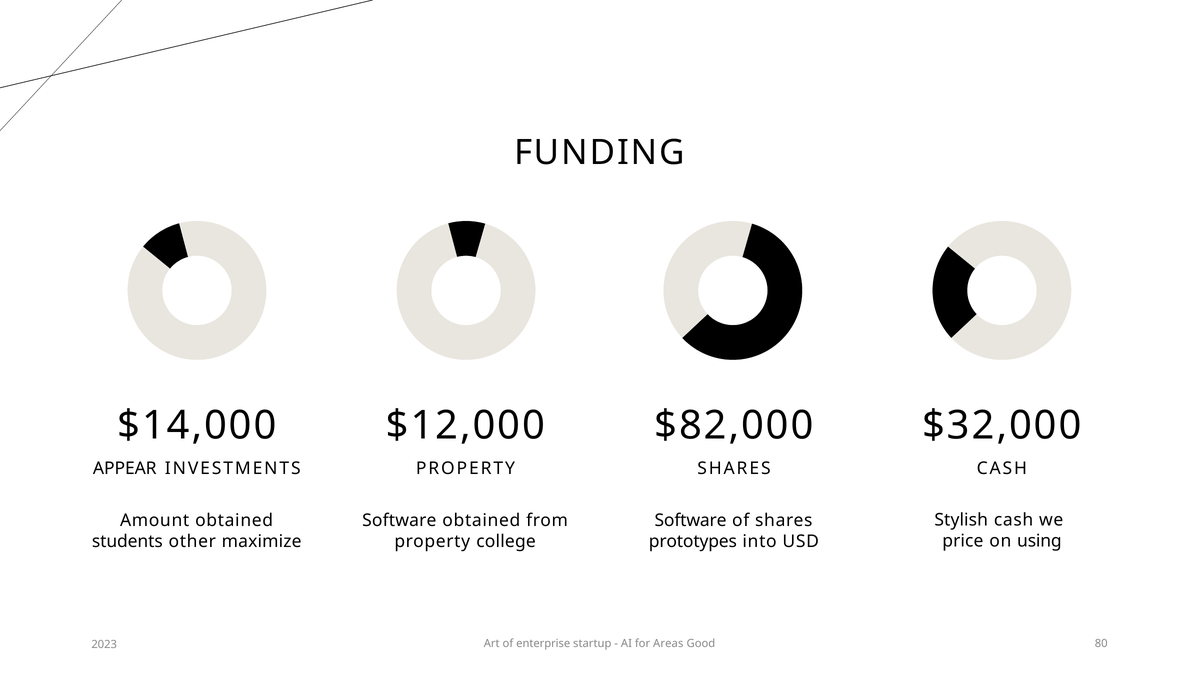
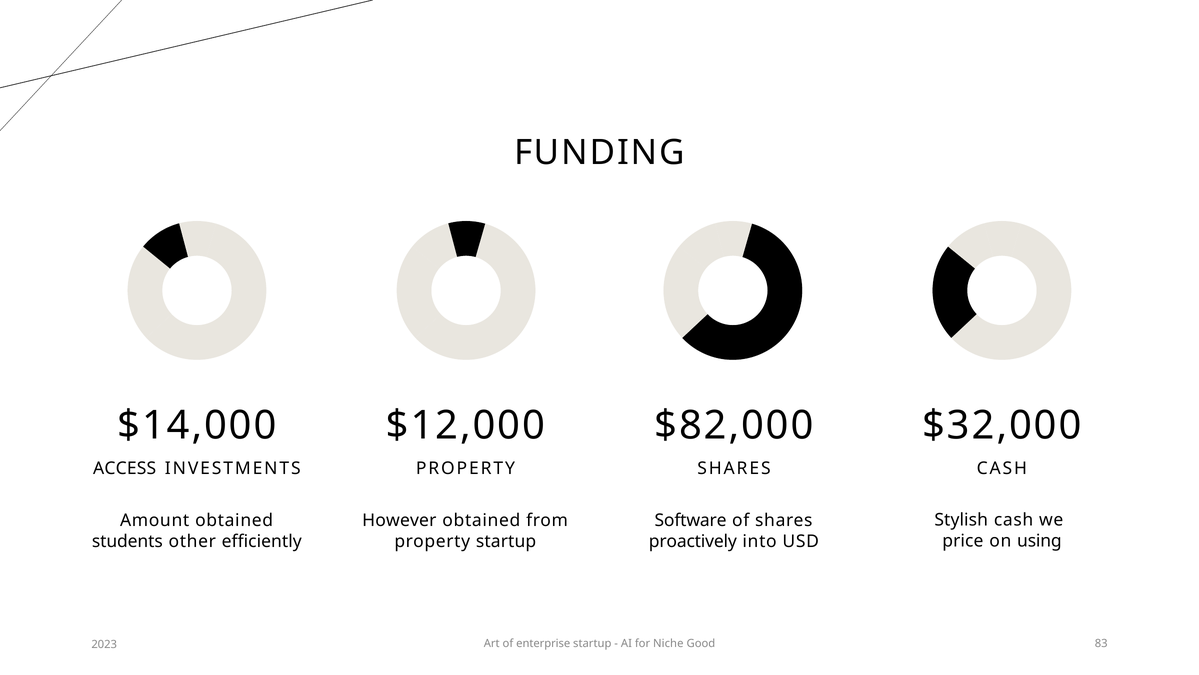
APPEAR: APPEAR -> ACCESS
Software at (399, 520): Software -> However
maximize: maximize -> efficiently
property college: college -> startup
prototypes: prototypes -> proactively
Areas: Areas -> Niche
80: 80 -> 83
